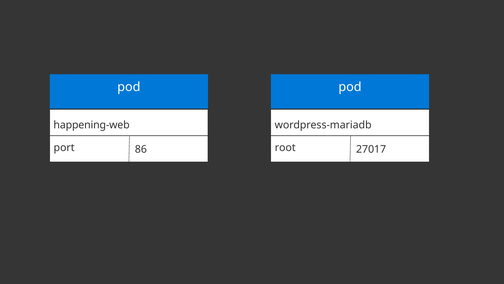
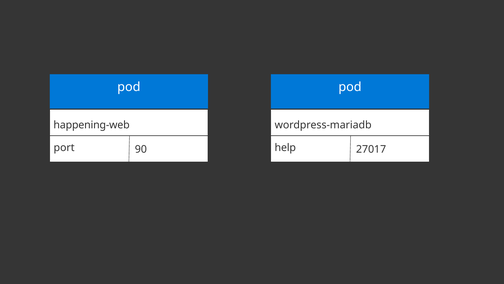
86: 86 -> 90
root: root -> help
